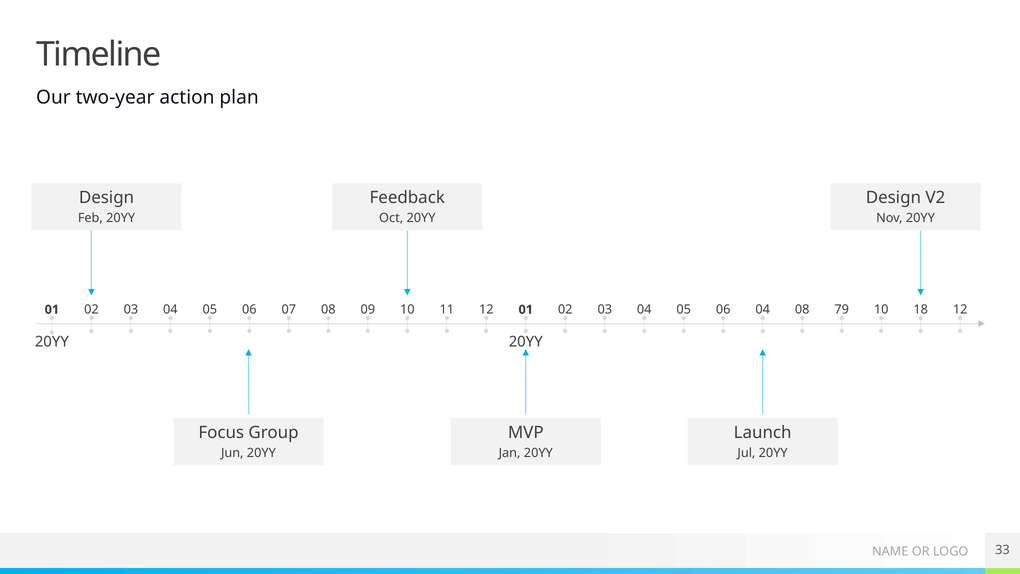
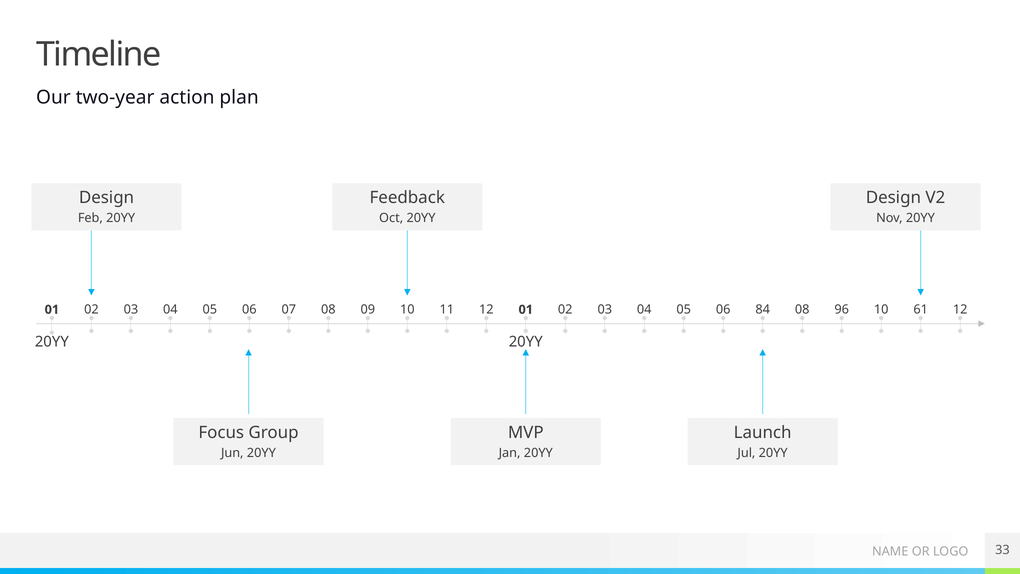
06 04: 04 -> 84
79: 79 -> 96
18: 18 -> 61
